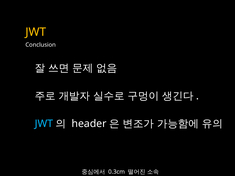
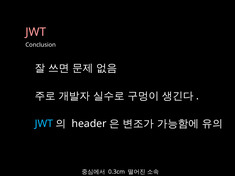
JWT at (36, 32) colour: yellow -> pink
